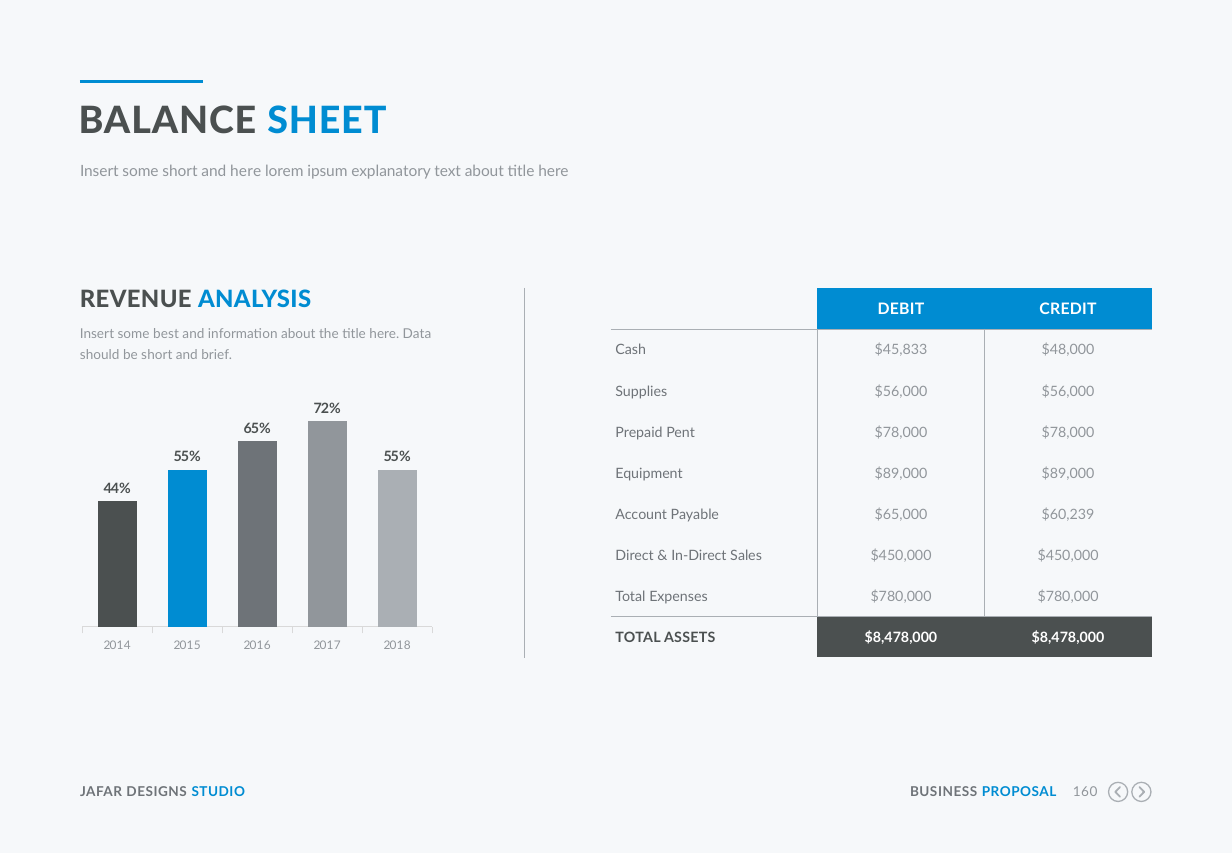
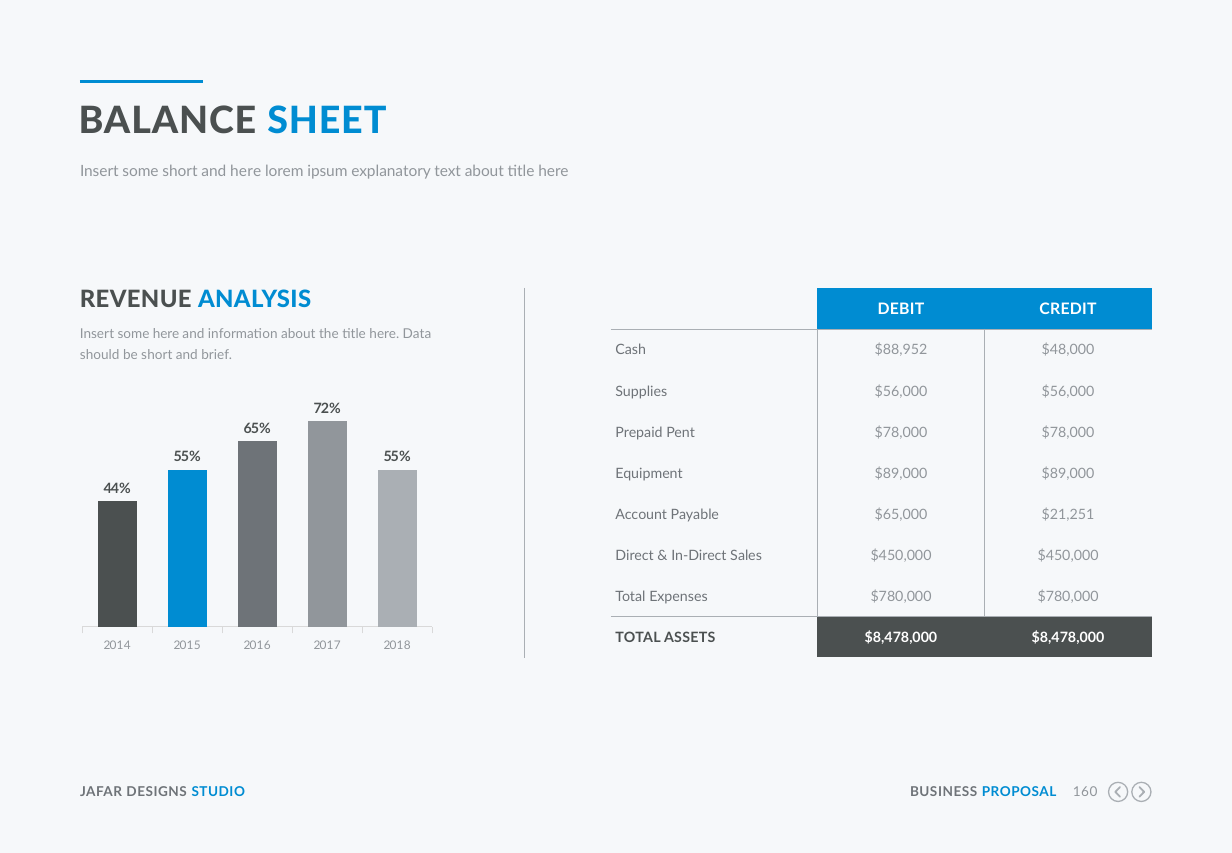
some best: best -> here
$45,833: $45,833 -> $88,952
$60,239: $60,239 -> $21,251
